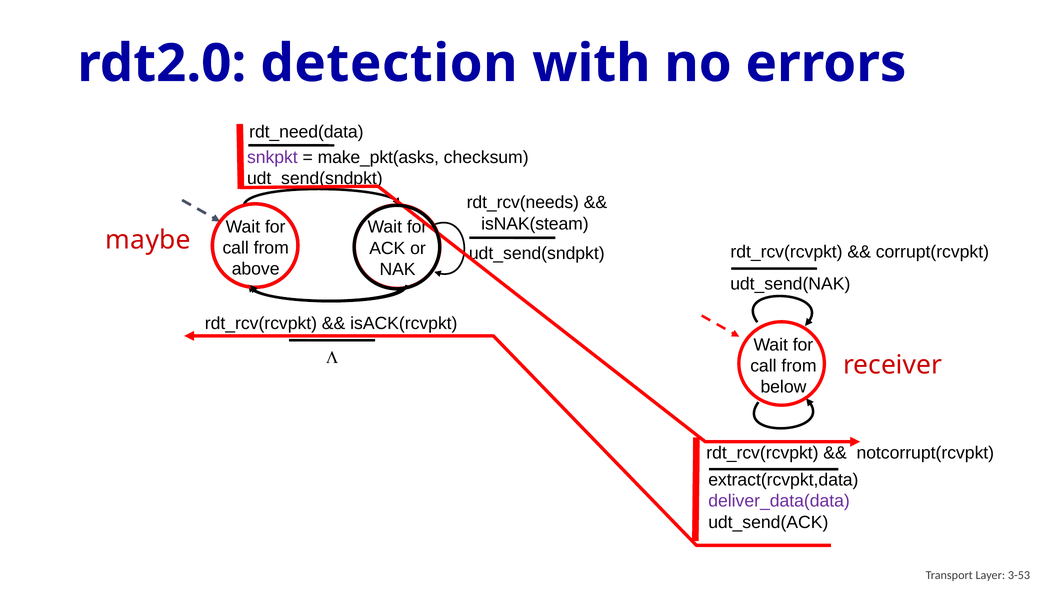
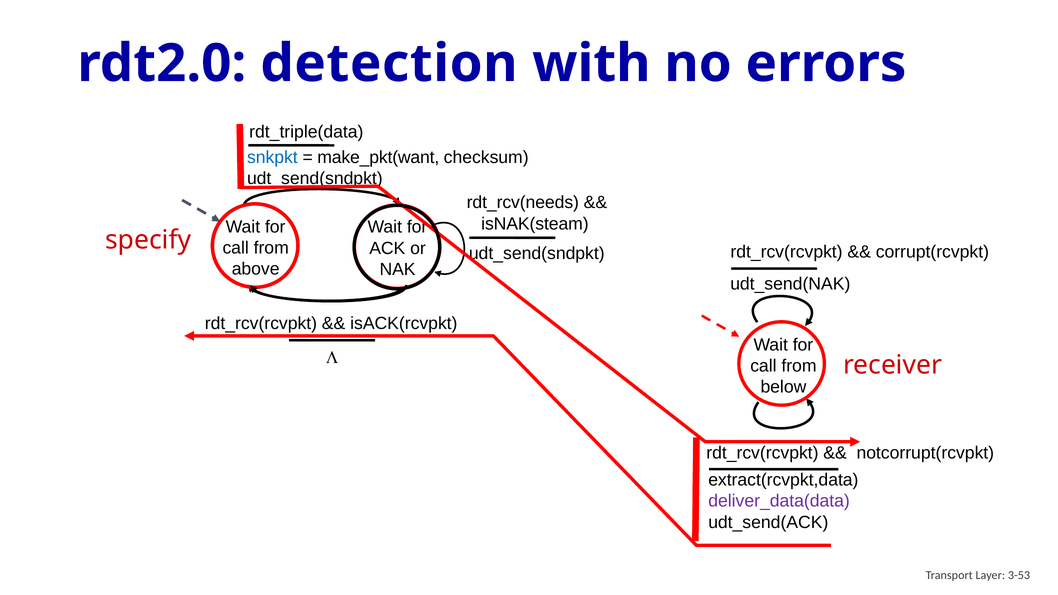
rdt_need(data: rdt_need(data -> rdt_triple(data
snkpkt colour: purple -> blue
make_pkt(asks: make_pkt(asks -> make_pkt(want
maybe: maybe -> specify
